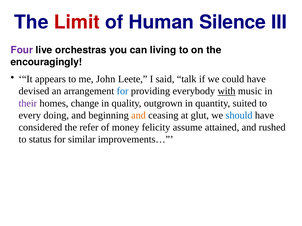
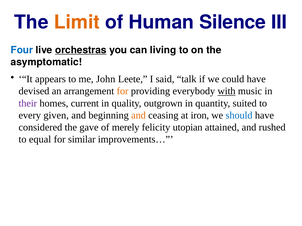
Limit colour: red -> orange
Four colour: purple -> blue
orchestras underline: none -> present
encouragingly: encouragingly -> asymptomatic
for at (123, 91) colour: blue -> orange
change: change -> current
doing: doing -> given
glut: glut -> iron
refer: refer -> gave
money: money -> merely
assume: assume -> utopian
status: status -> equal
